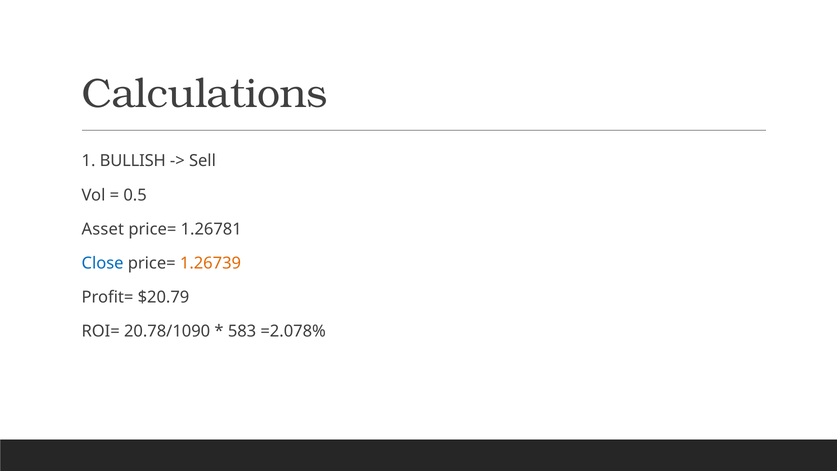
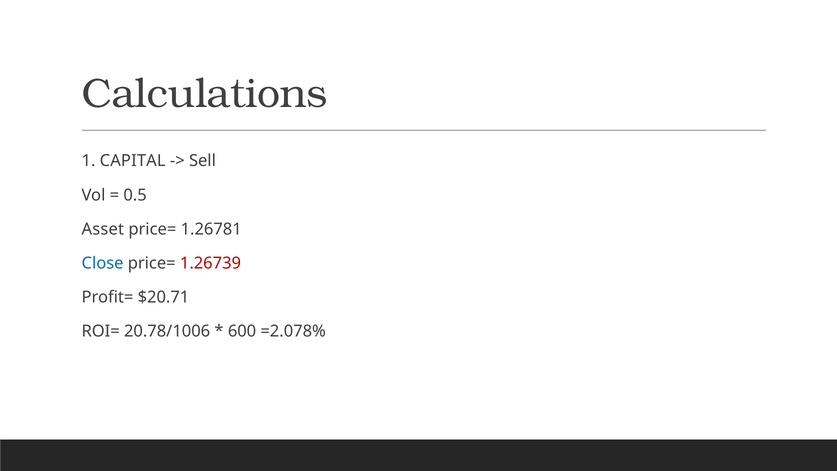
BULLISH: BULLISH -> CAPITAL
1.26739 colour: orange -> red
$20.79: $20.79 -> $20.71
20.78/1090: 20.78/1090 -> 20.78/1006
583: 583 -> 600
